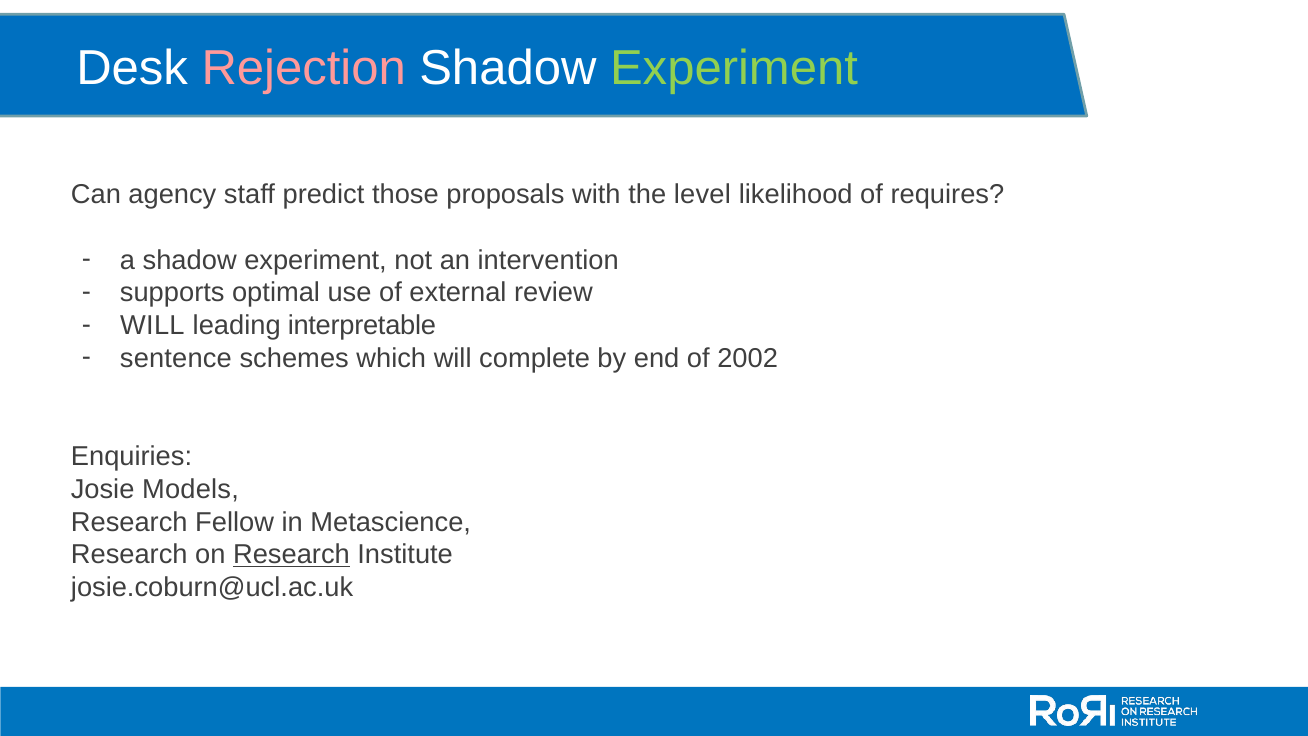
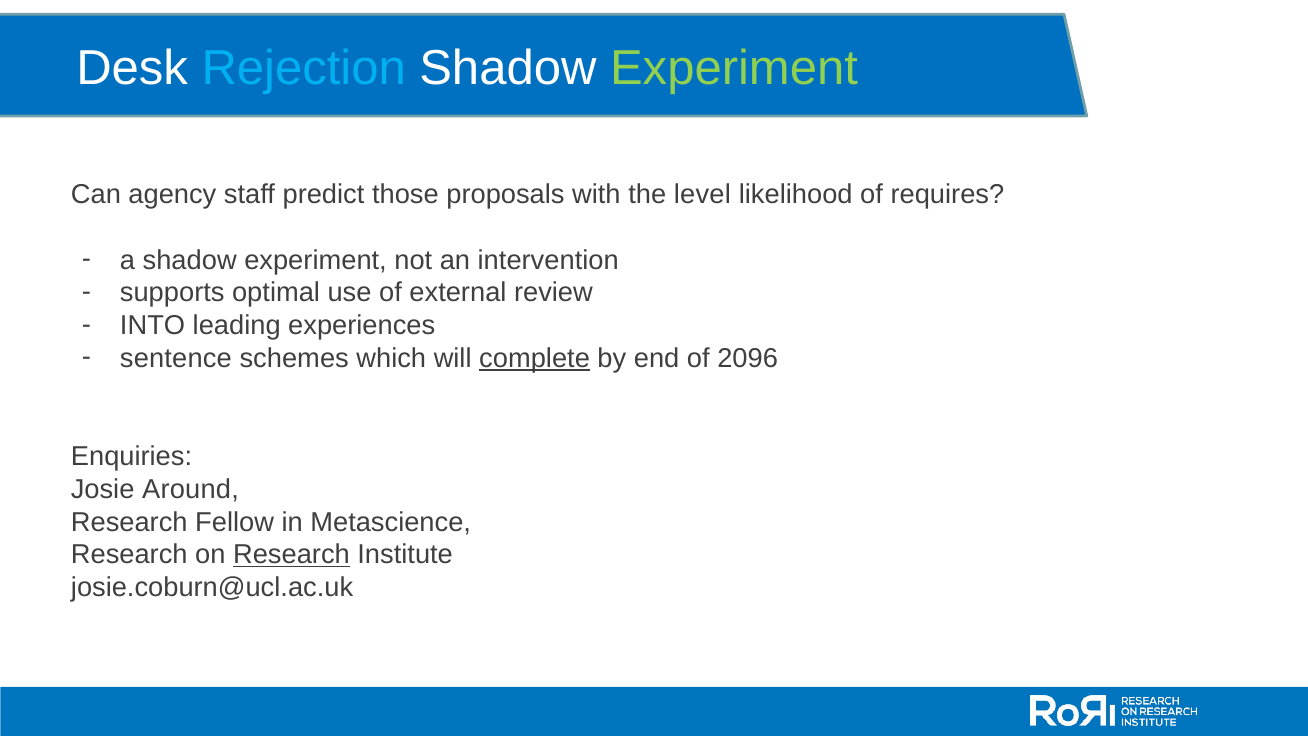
Rejection colour: pink -> light blue
WILL at (152, 326): WILL -> INTO
interpretable: interpretable -> experiences
complete underline: none -> present
2002: 2002 -> 2096
Models: Models -> Around
